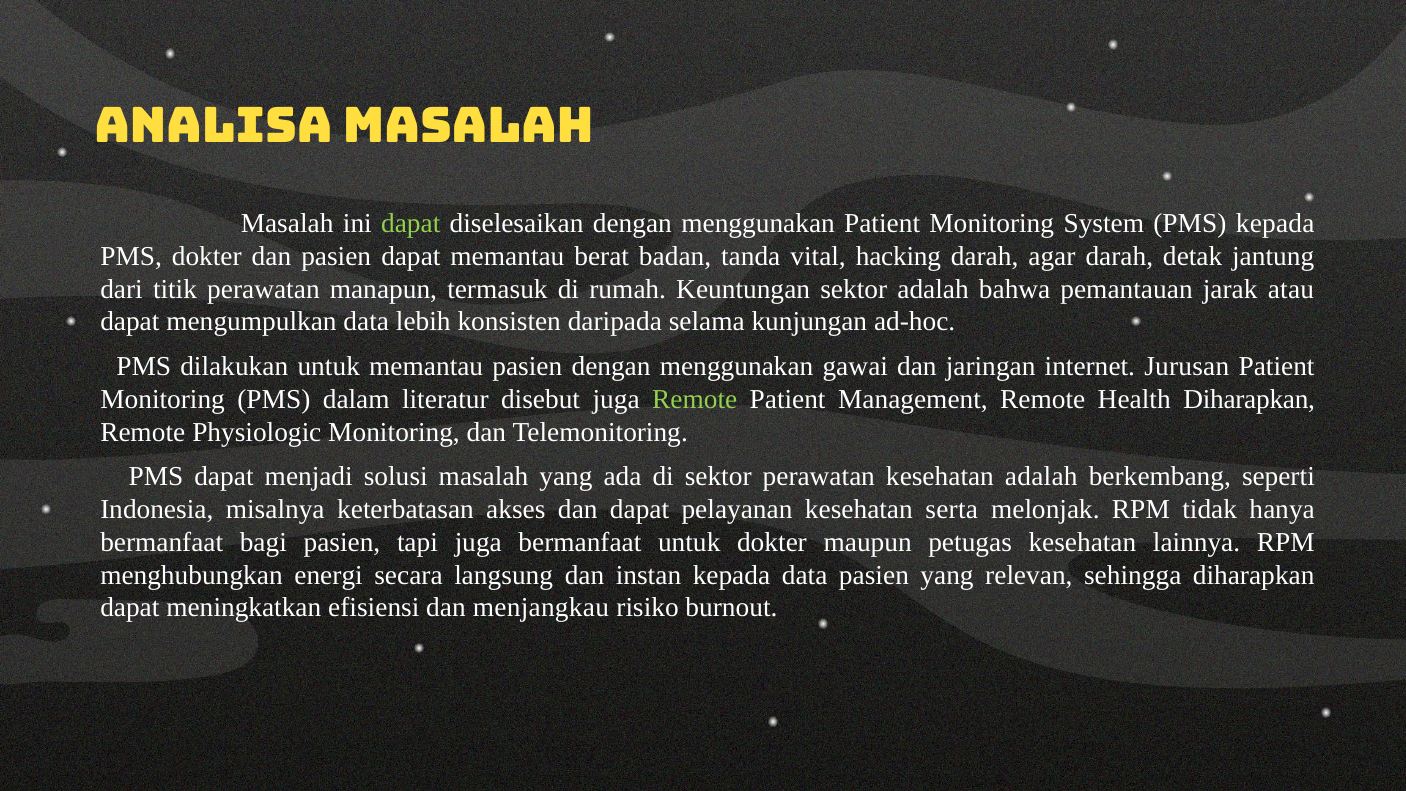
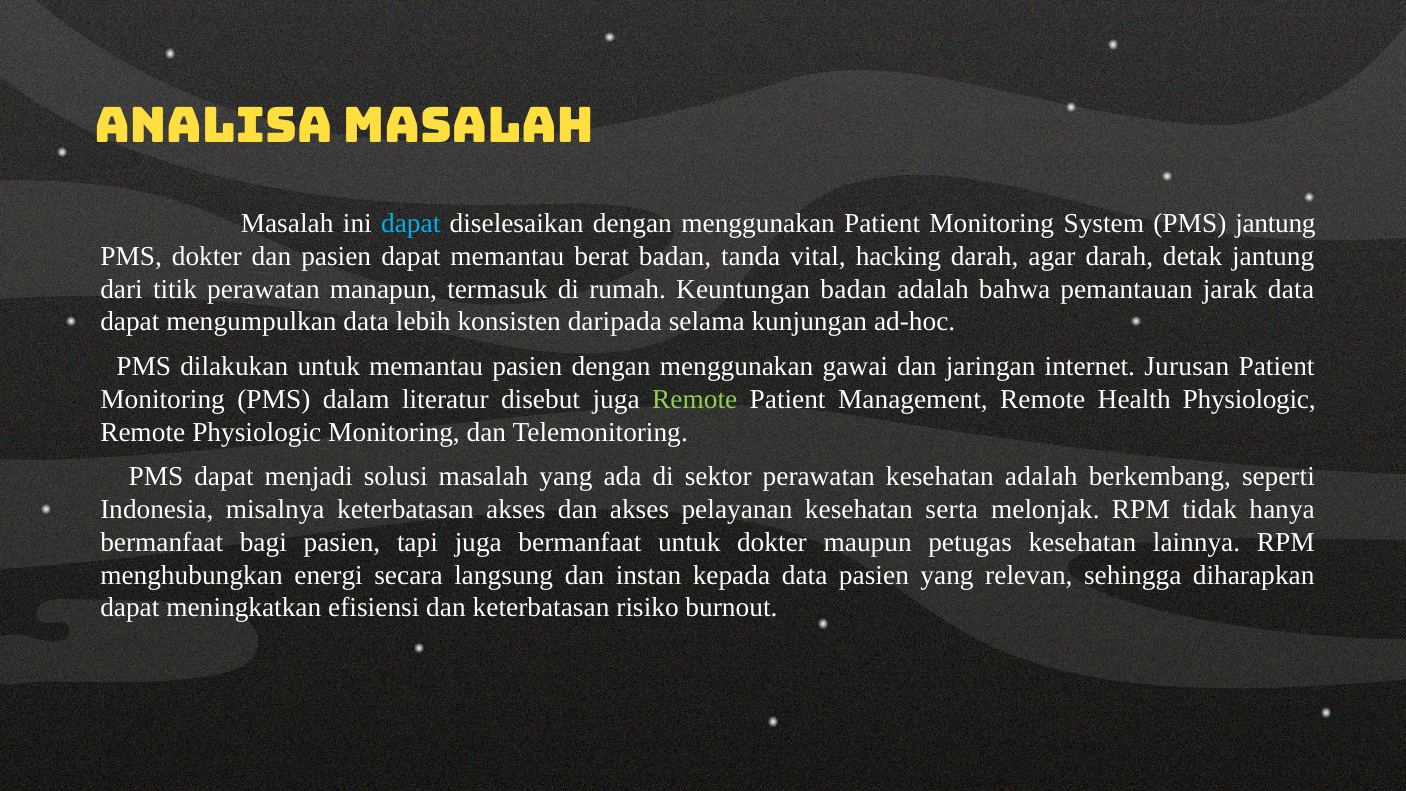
dapat at (411, 223) colour: light green -> light blue
PMS kepada: kepada -> jantung
Keuntungan sektor: sektor -> badan
jarak atau: atau -> data
Health Diharapkan: Diharapkan -> Physiologic
dan dapat: dapat -> akses
dan menjangkau: menjangkau -> keterbatasan
